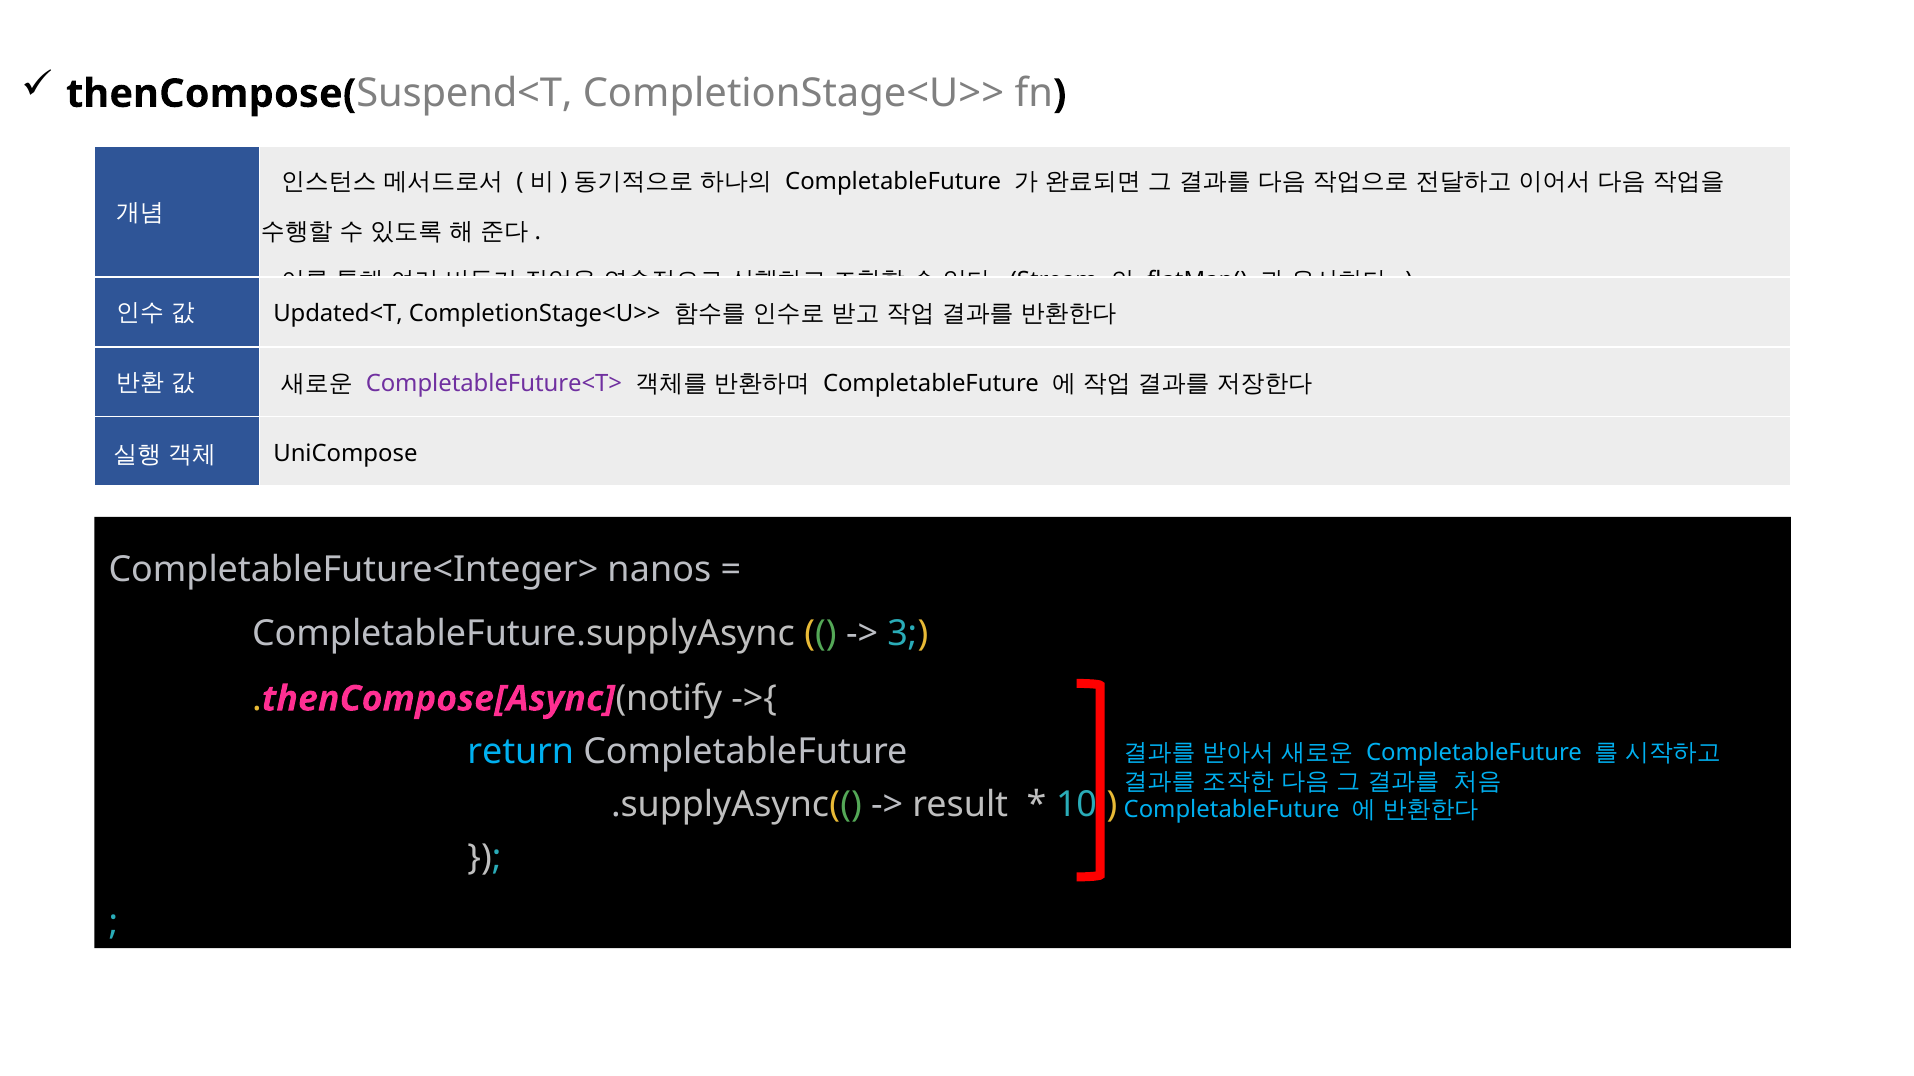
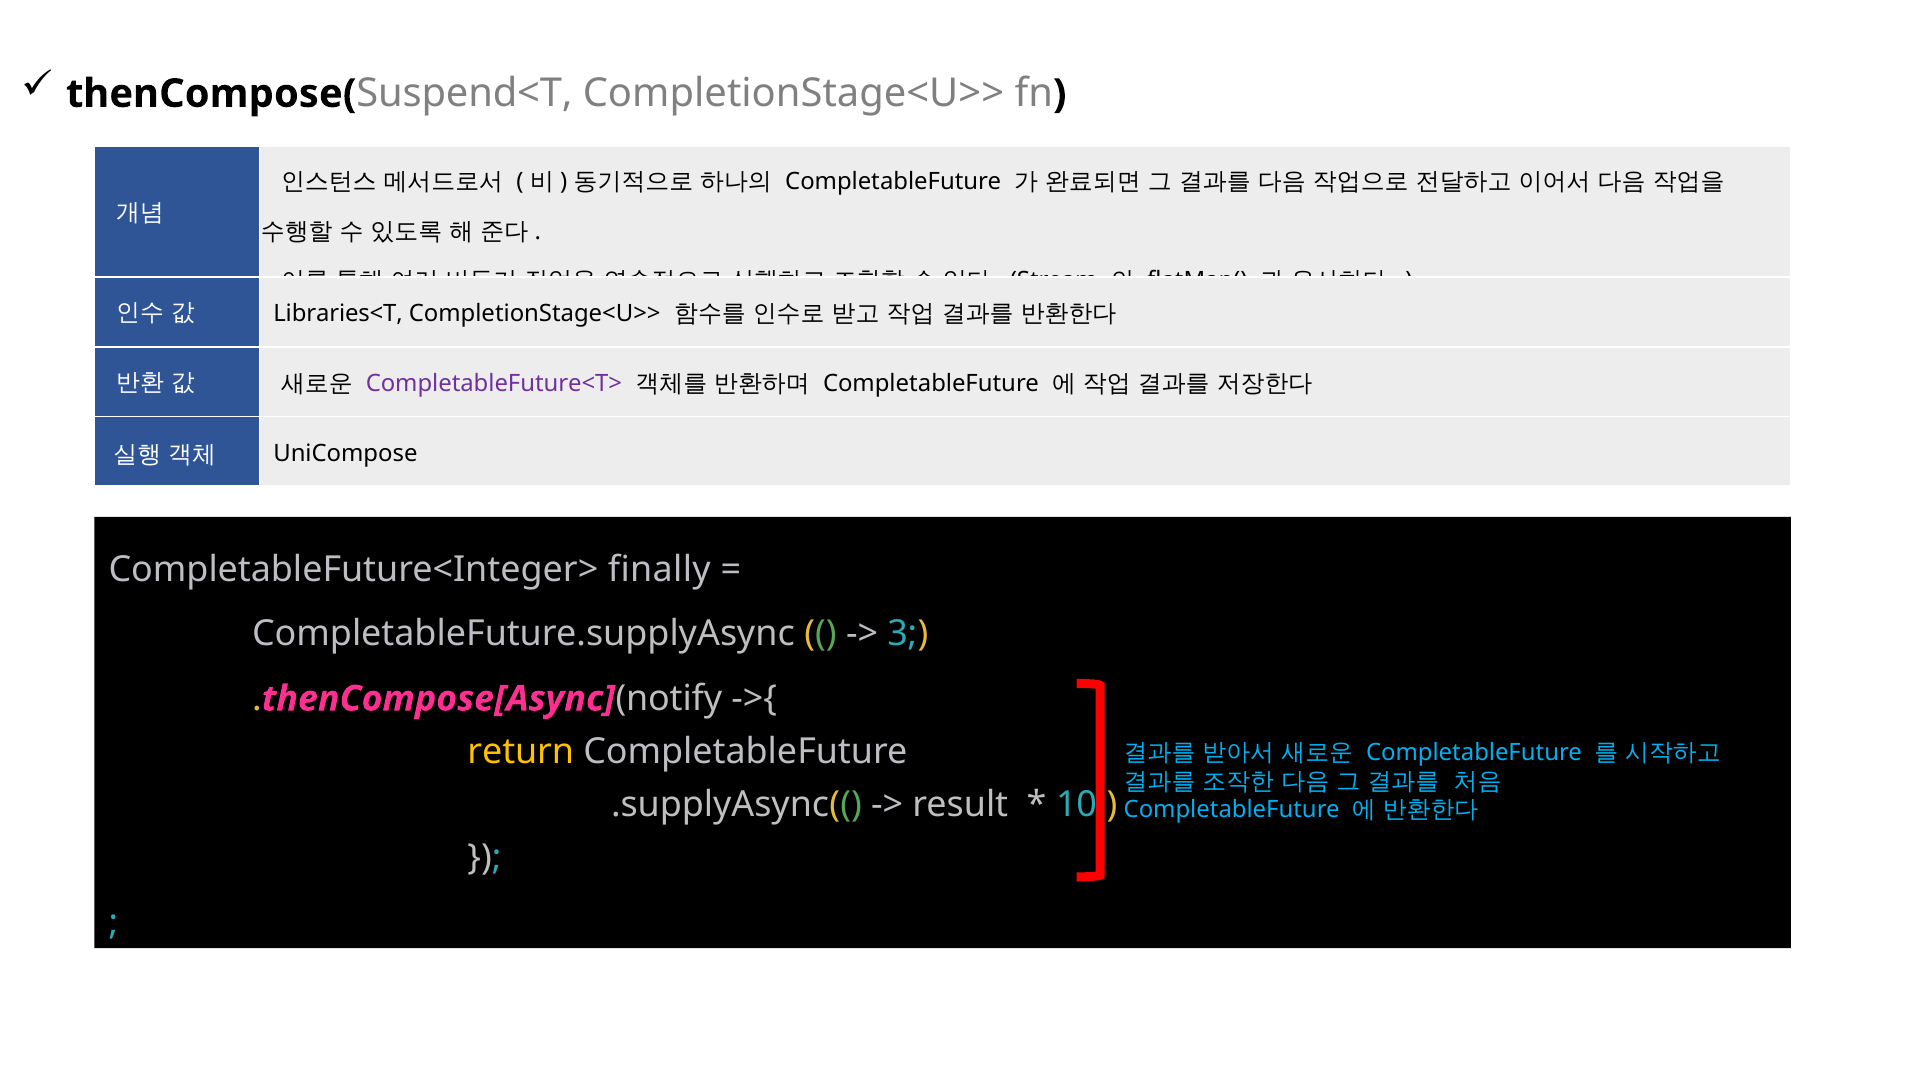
Updated<T: Updated<T -> Libraries<T
nanos: nanos -> finally
return colour: light blue -> yellow
